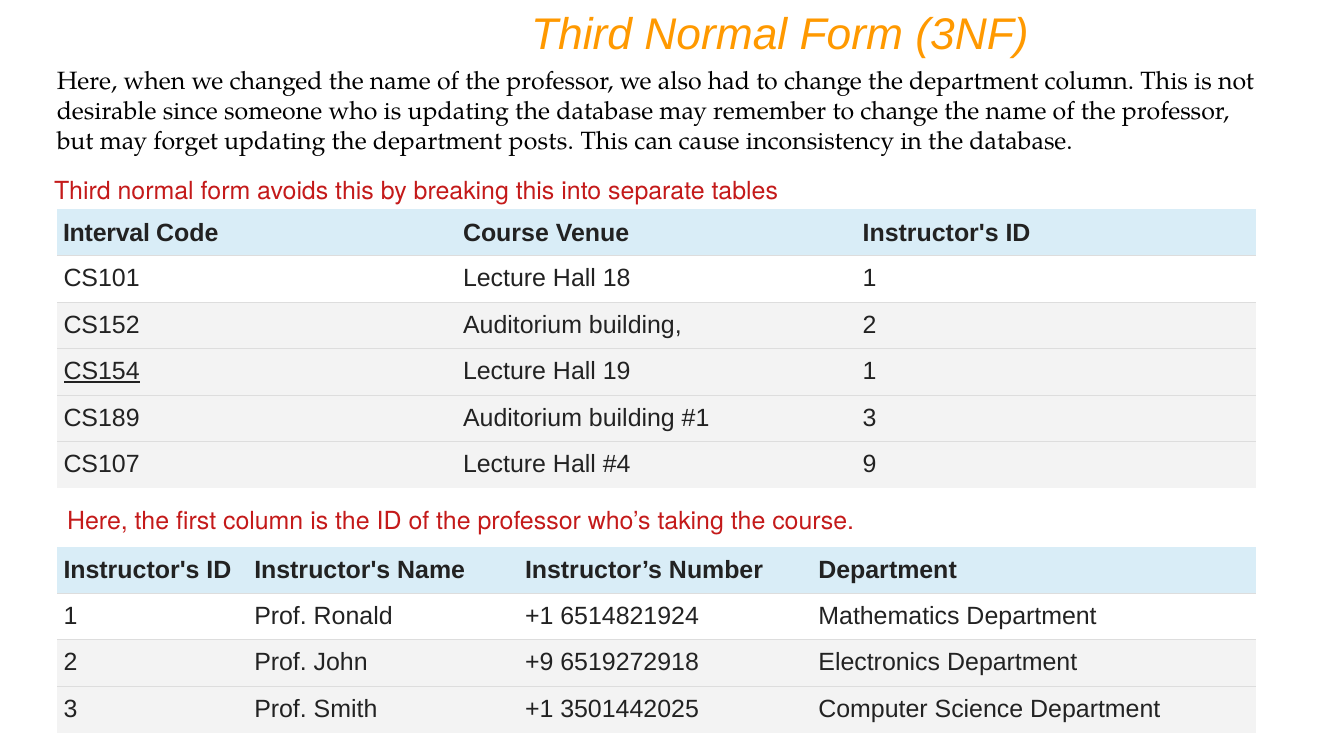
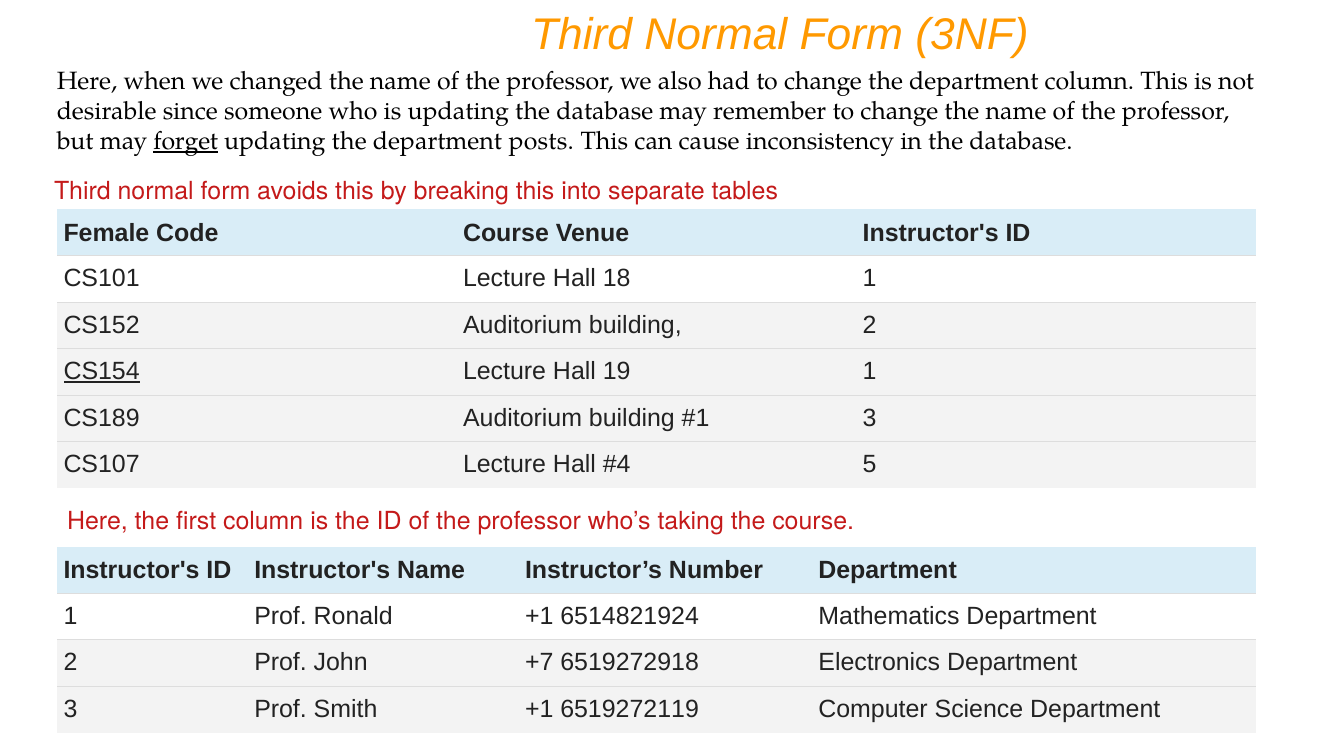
forget underline: none -> present
Interval: Interval -> Female
9: 9 -> 5
+9: +9 -> +7
3501442025: 3501442025 -> 6519272119
